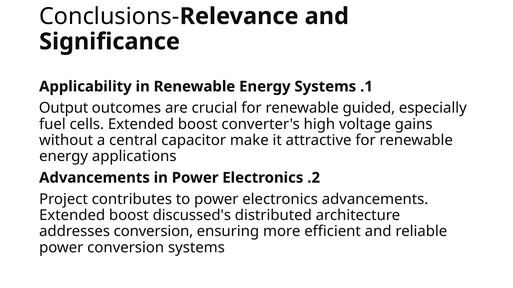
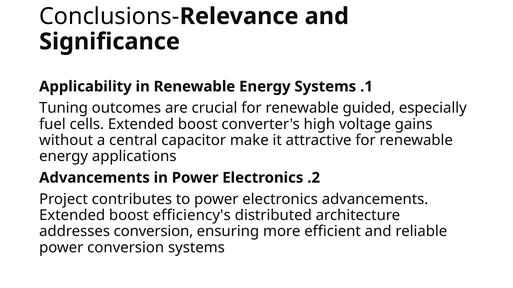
Output: Output -> Tuning
discussed's: discussed's -> efficiency's
